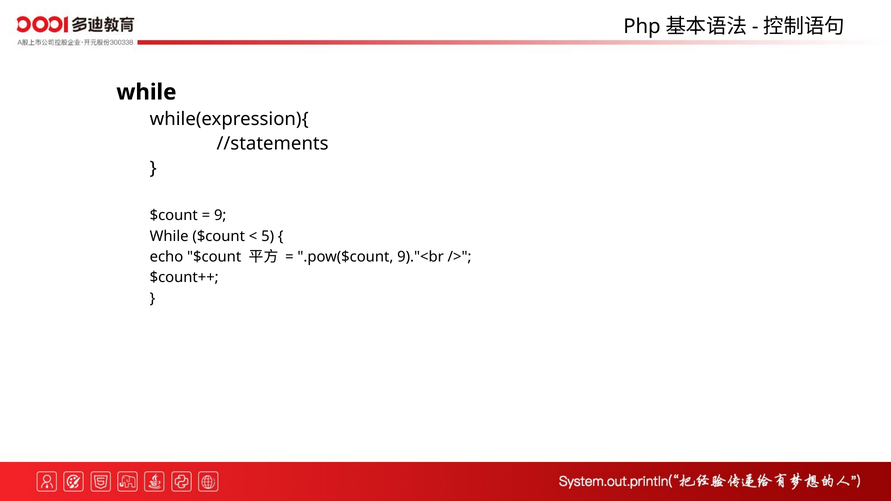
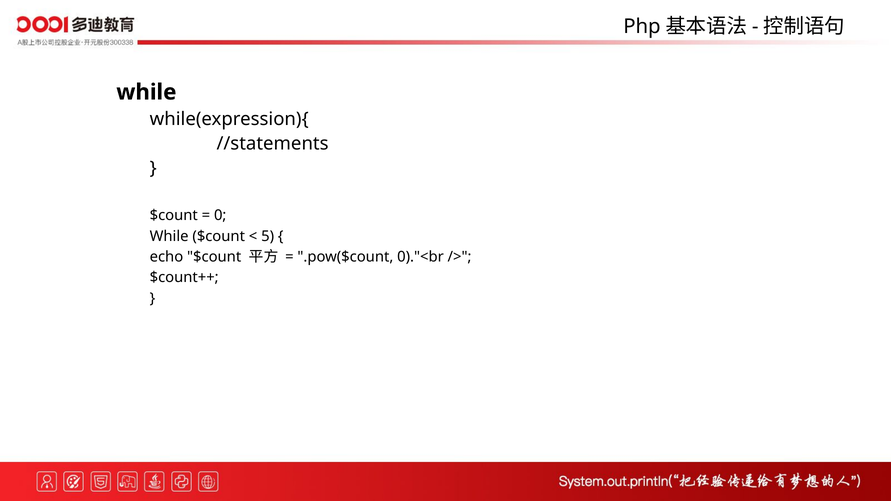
9: 9 -> 0
9)."<br: 9)."<br -> 0)."<br
